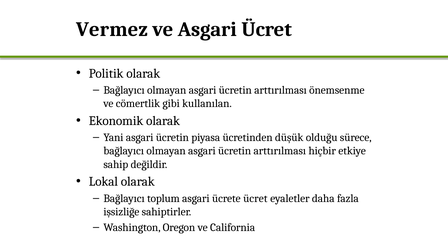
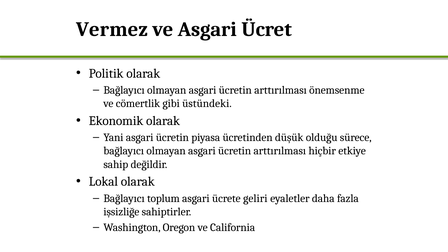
kullanılan: kullanılan -> üstündeki
ücrete ücret: ücret -> geliri
